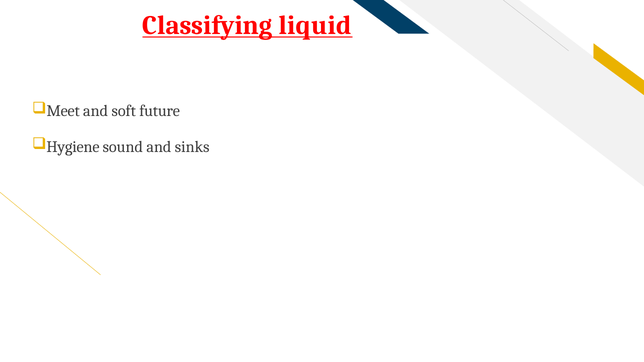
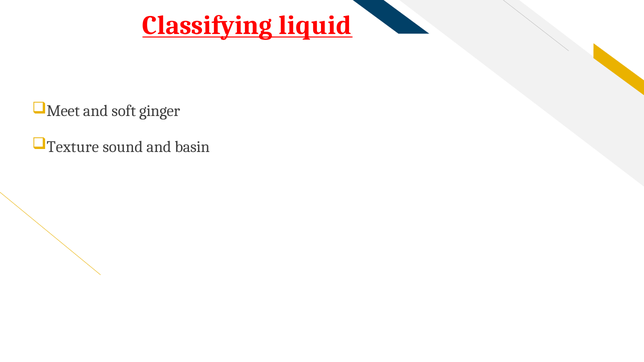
future: future -> ginger
Hygiene: Hygiene -> Texture
sinks: sinks -> basin
